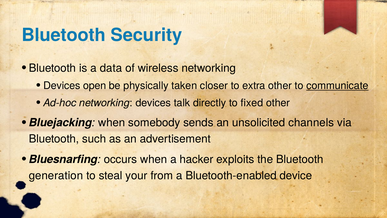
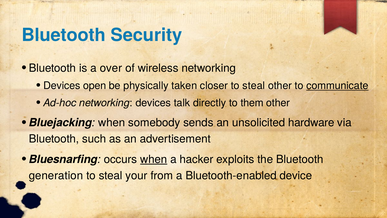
data: data -> over
closer to extra: extra -> steal
fixed: fixed -> them
channels: channels -> hardware
when at (154, 159) underline: none -> present
